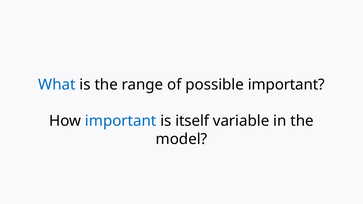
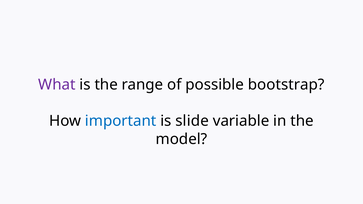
What colour: blue -> purple
possible important: important -> bootstrap
itself: itself -> slide
